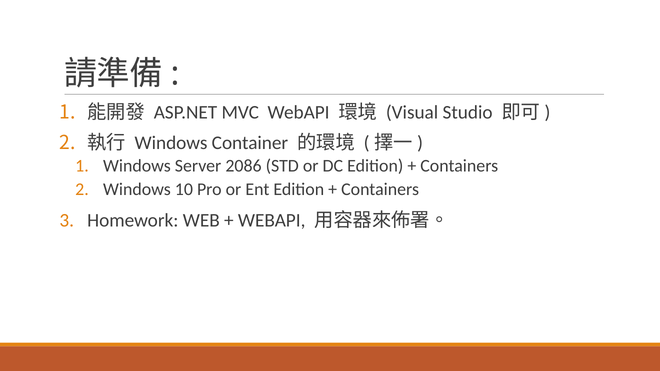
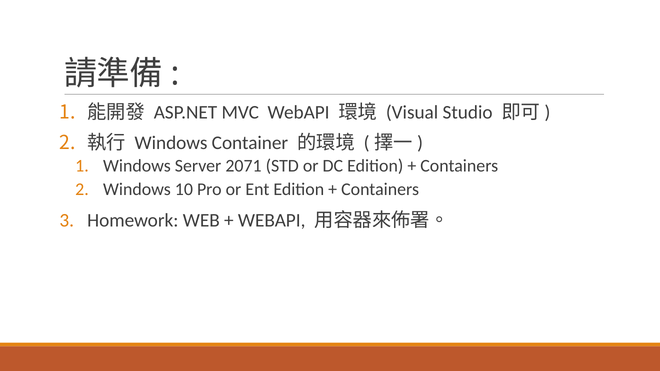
2086: 2086 -> 2071
